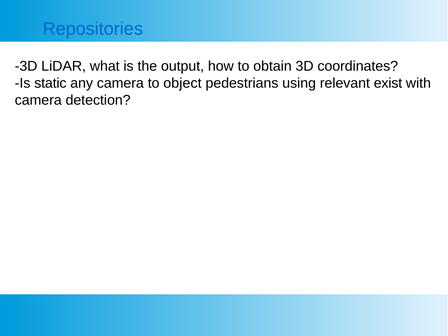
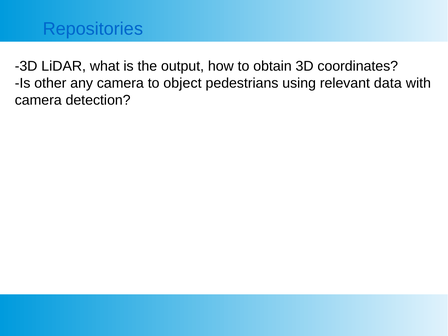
static: static -> other
exist: exist -> data
